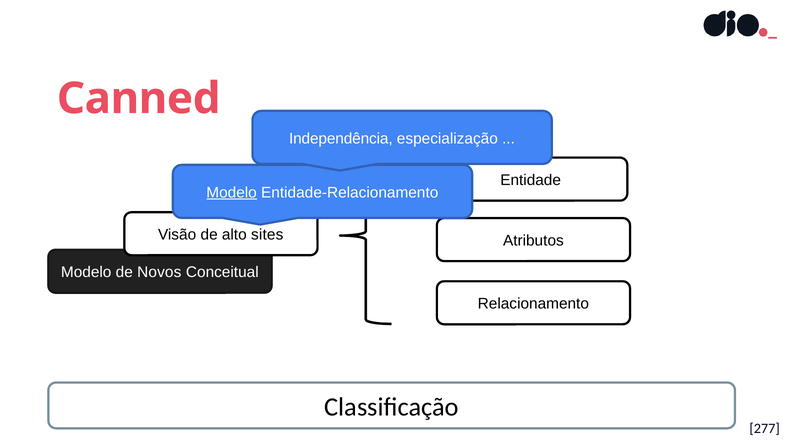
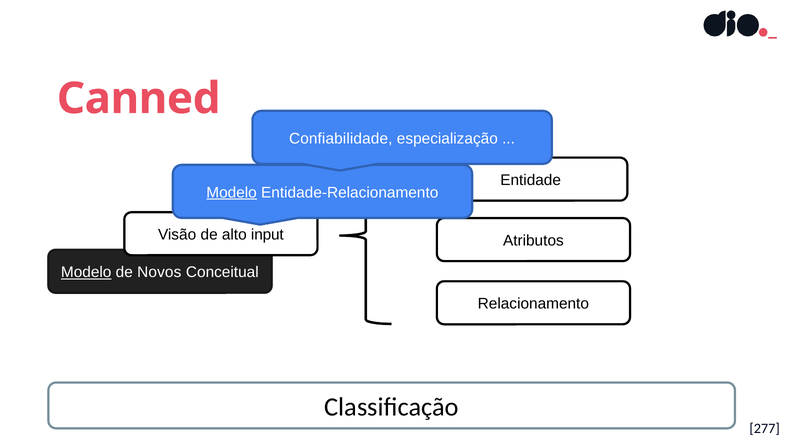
Independência: Independência -> Confiabilidade
sites: sites -> input
Modelo at (86, 272) underline: none -> present
